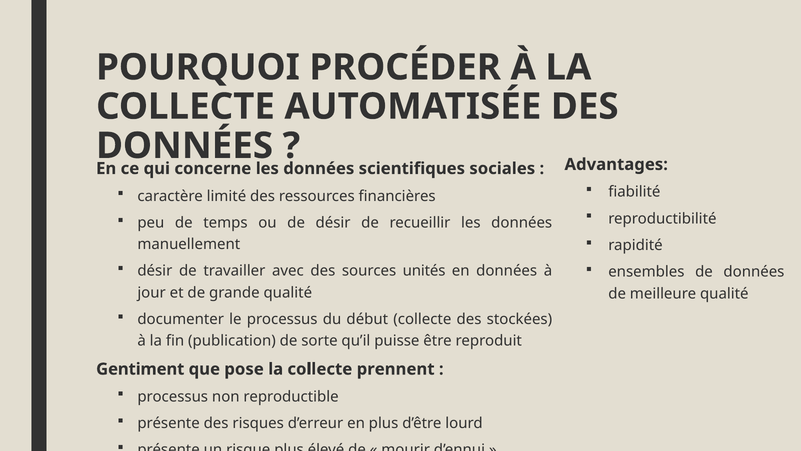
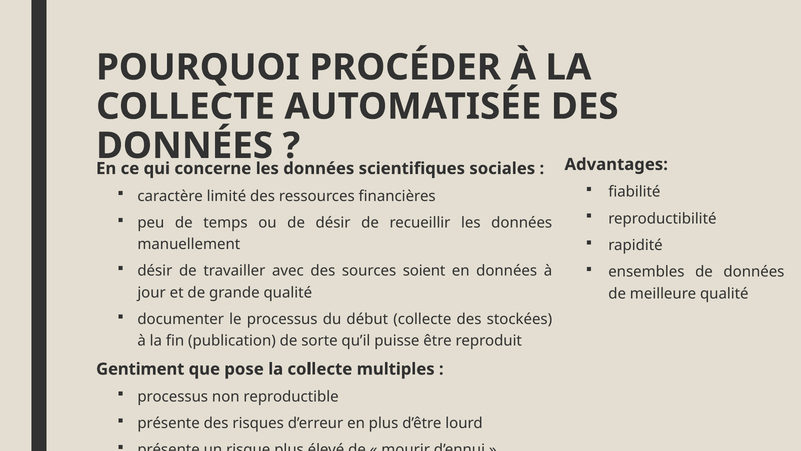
unités: unités -> soient
prennent: prennent -> multiples
